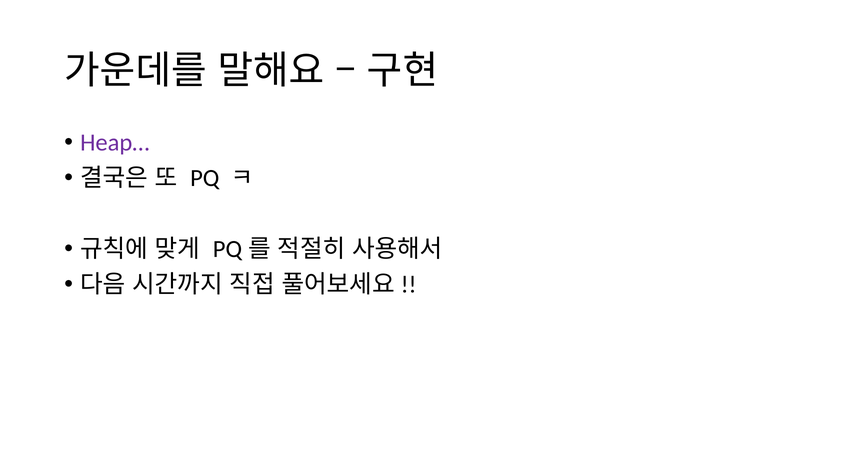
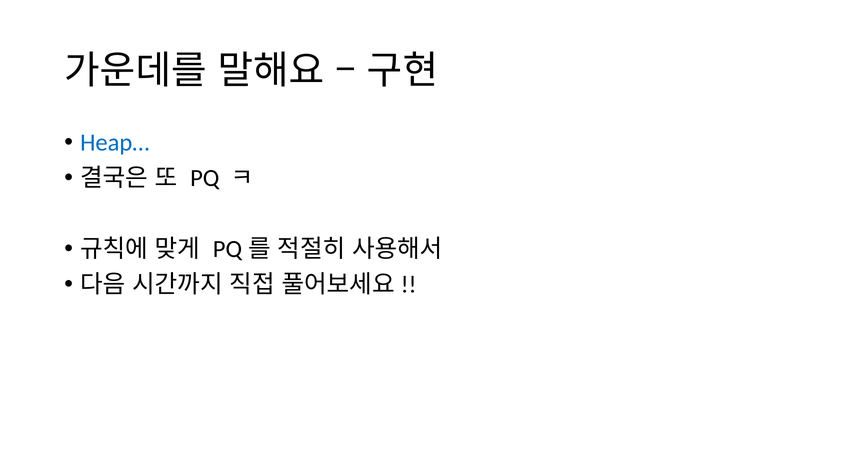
Heap… colour: purple -> blue
